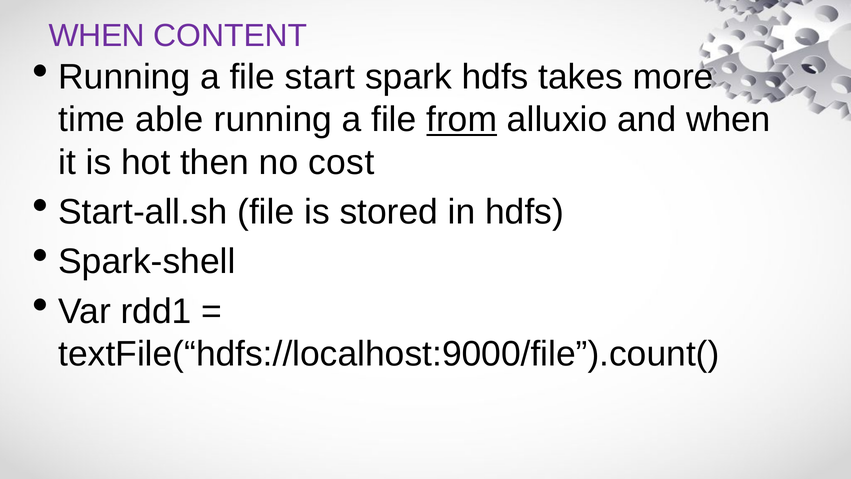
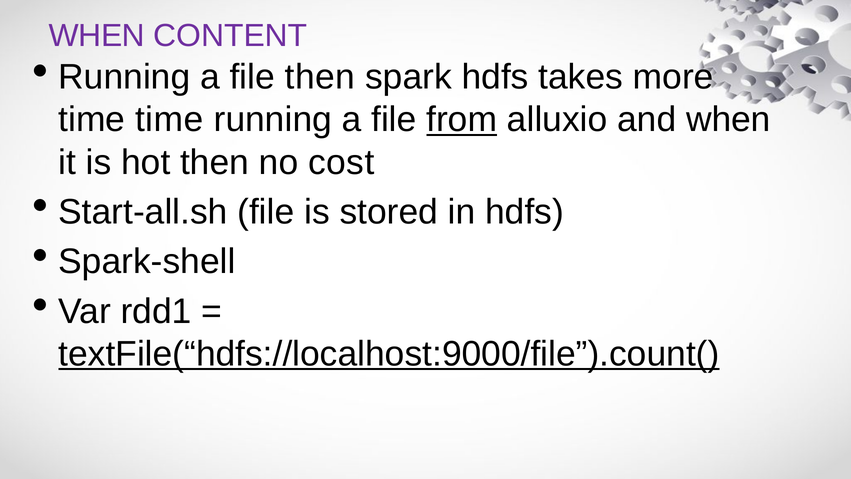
file start: start -> then
time able: able -> time
textFile(“hdfs://localhost:9000/file”).count( underline: none -> present
